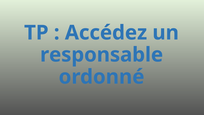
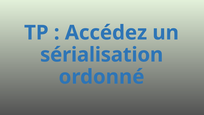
responsable: responsable -> sérialisation
